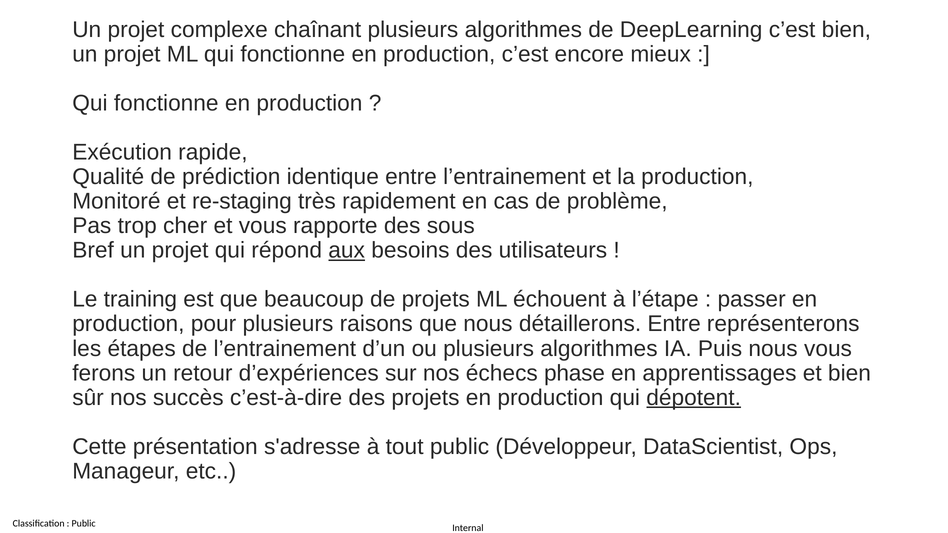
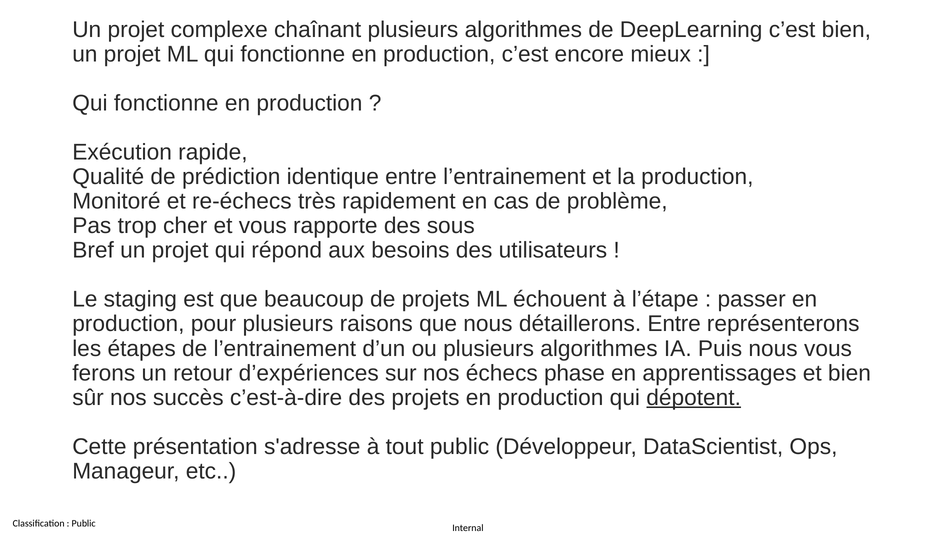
re-staging: re-staging -> re-échecs
aux underline: present -> none
training: training -> staging
